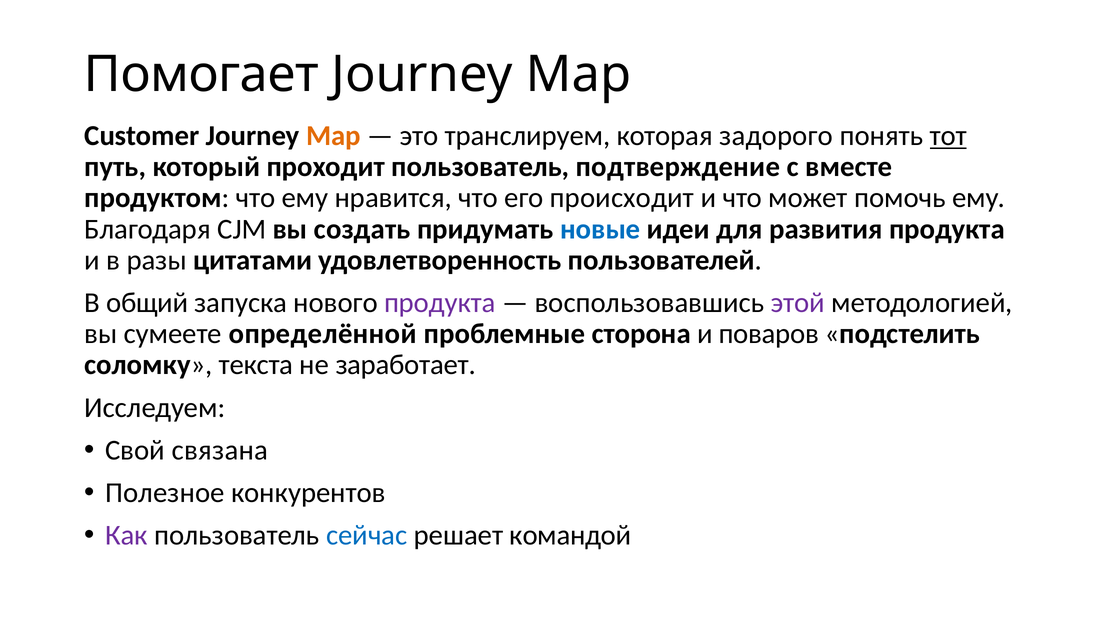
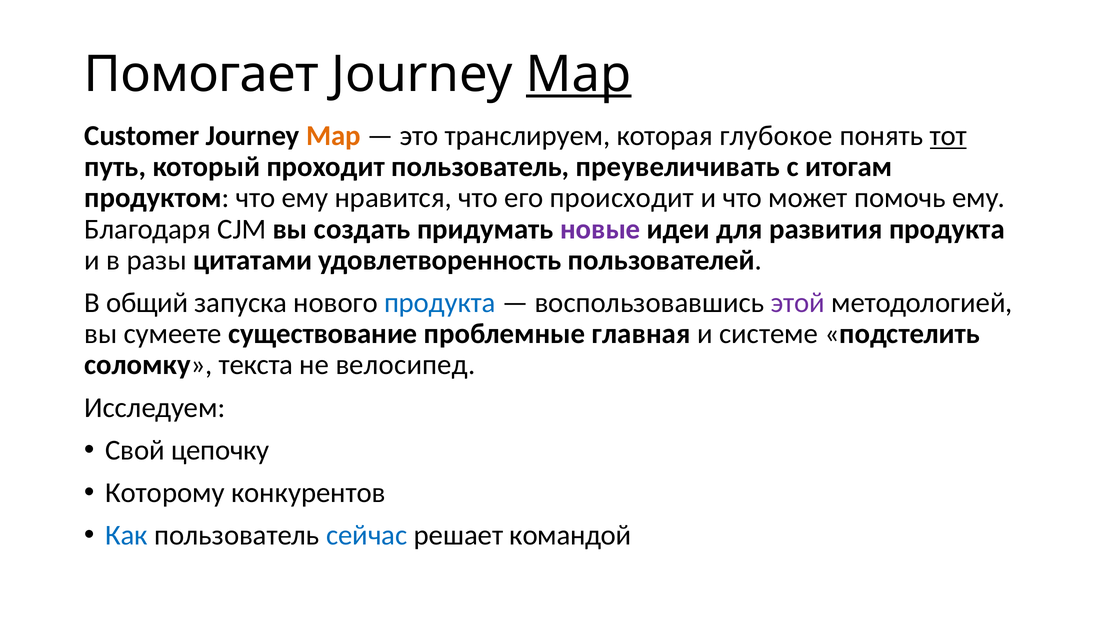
Map at (579, 74) underline: none -> present
задорого: задорого -> глубокое
подтверждение: подтверждение -> преувеличивать
вместе: вместе -> итогам
новые colour: blue -> purple
продукта at (440, 303) colour: purple -> blue
определённой: определённой -> существование
сторона: сторона -> главная
поваров: поваров -> системе
заработает: заработает -> велосипед
связана: связана -> цепочку
Полезное: Полезное -> Которому
Как colour: purple -> blue
